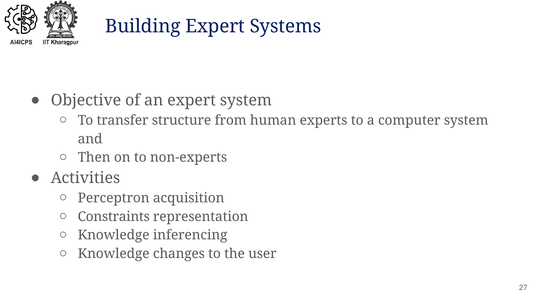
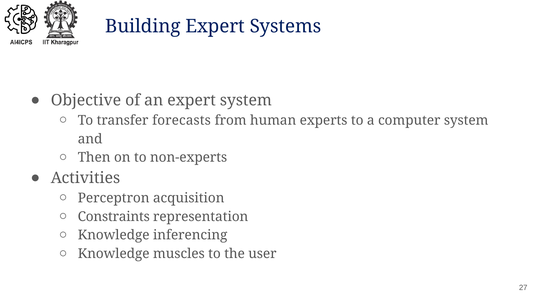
structure: structure -> forecasts
changes: changes -> muscles
